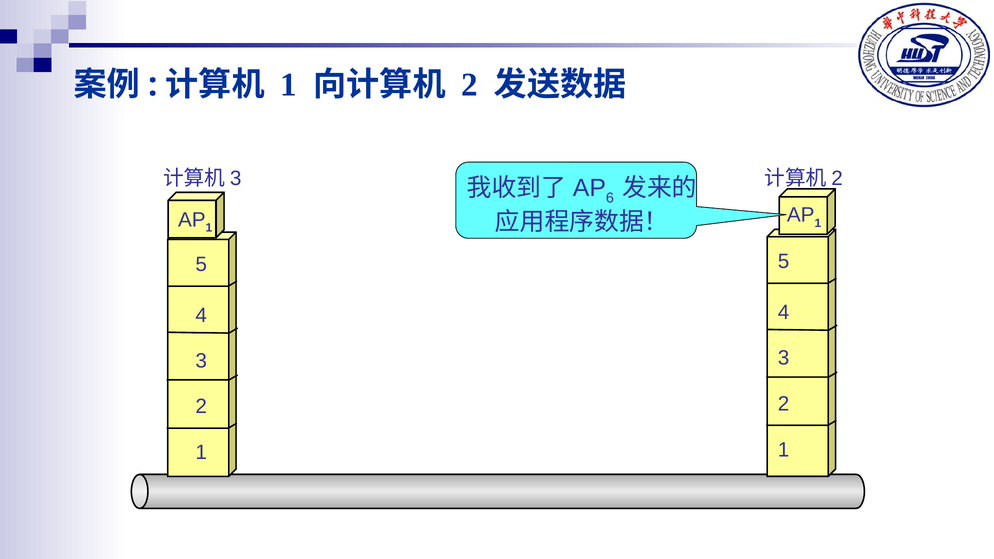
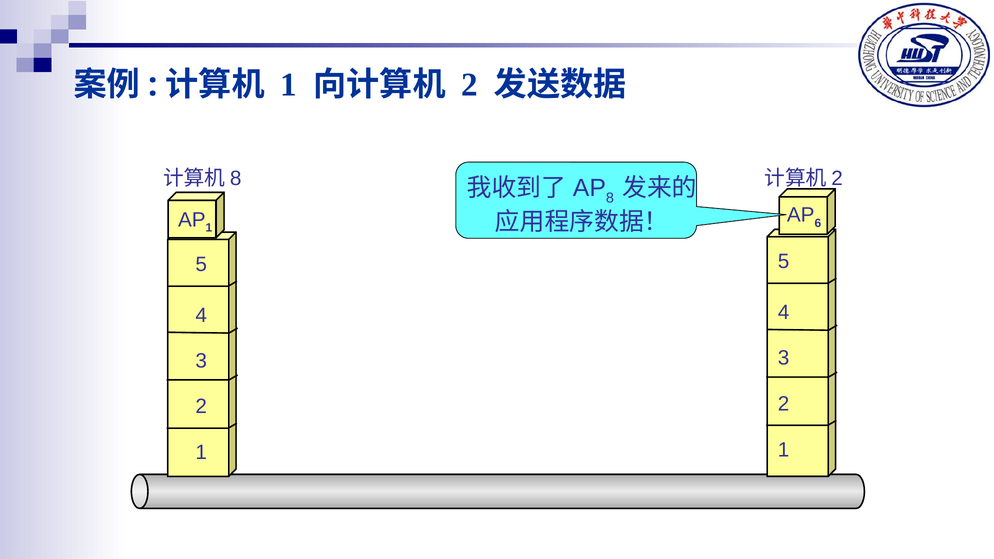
3 at (236, 178): 3 -> 8
6 at (610, 198): 6 -> 8
1 at (818, 223): 1 -> 6
